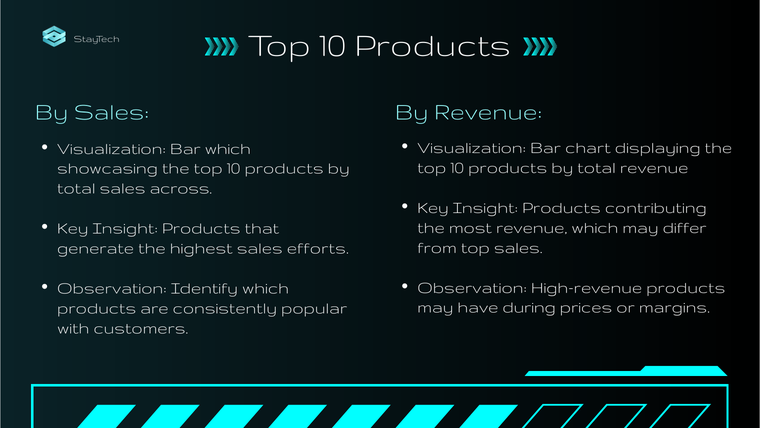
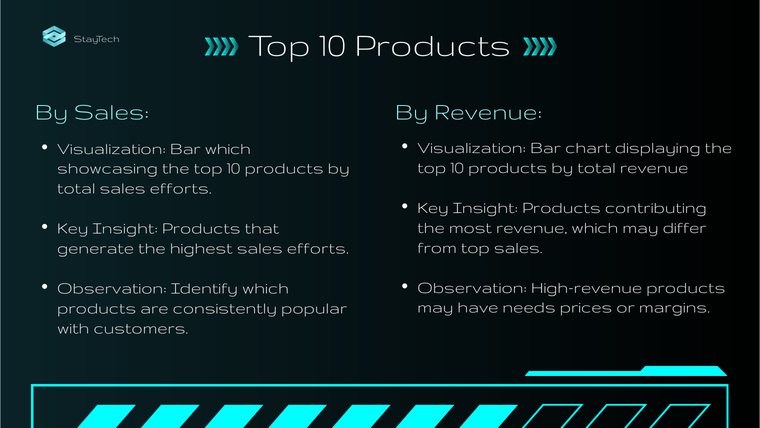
total sales across: across -> efforts
during: during -> needs
